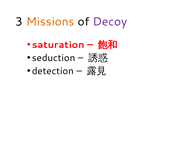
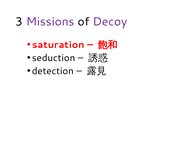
Missions colour: orange -> purple
